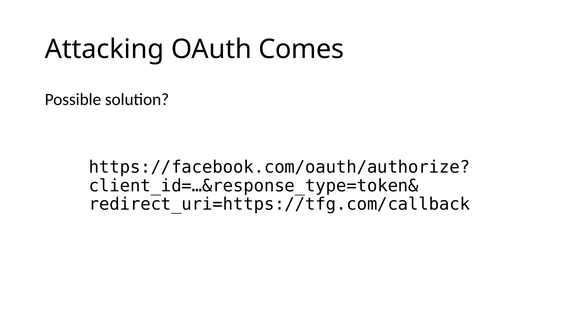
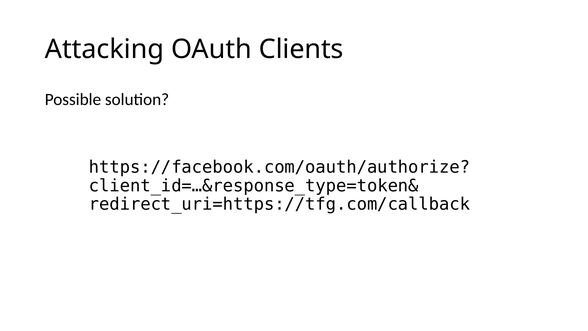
Comes: Comes -> Clients
